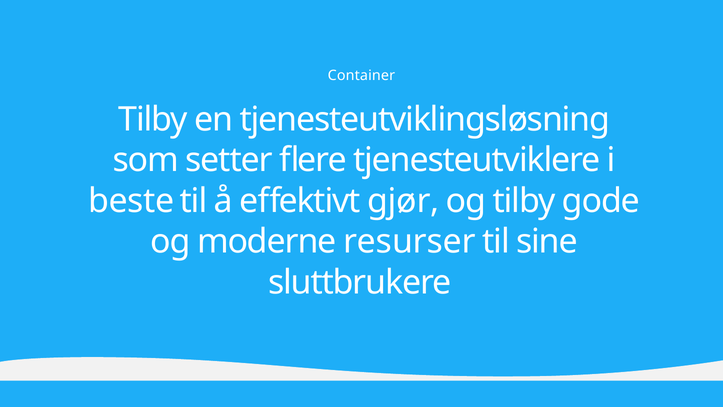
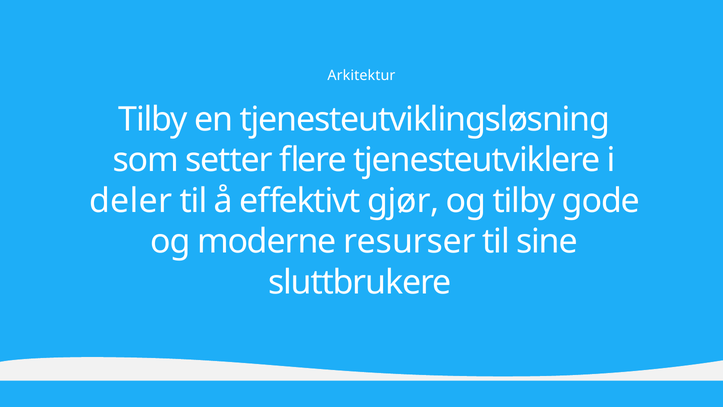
Container: Container -> Arkitektur
beste: beste -> deler
